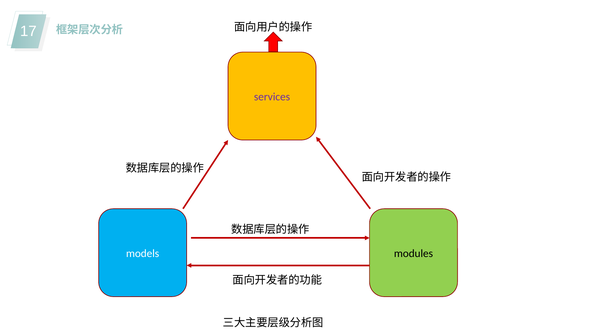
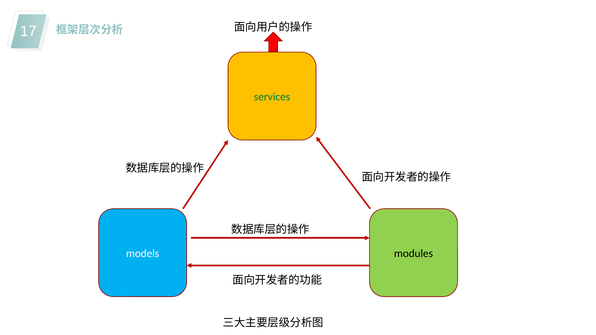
services colour: purple -> green
